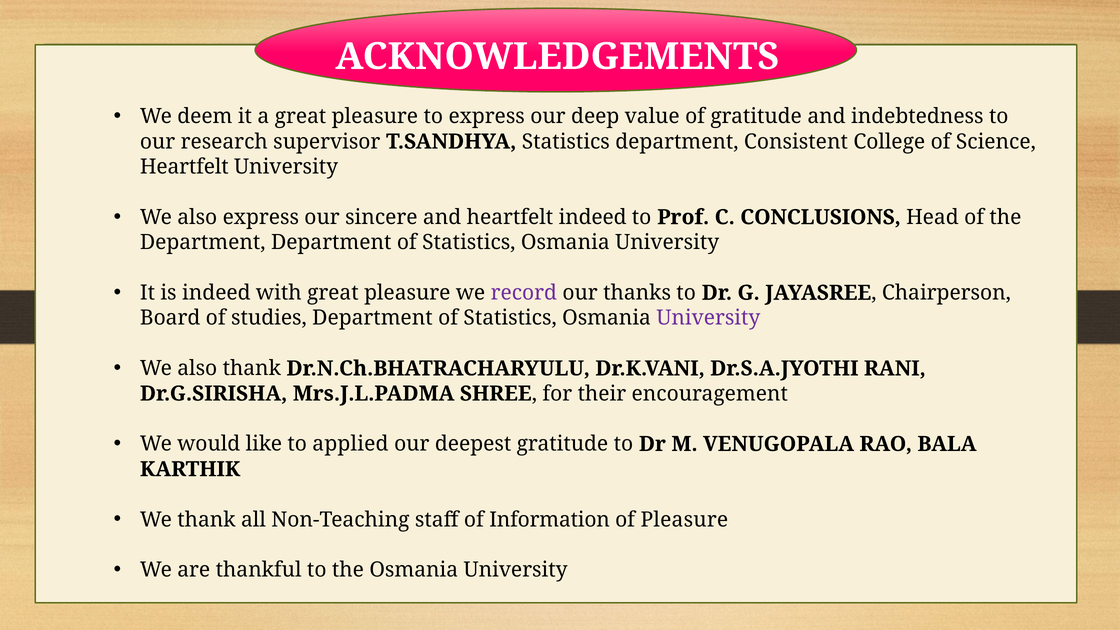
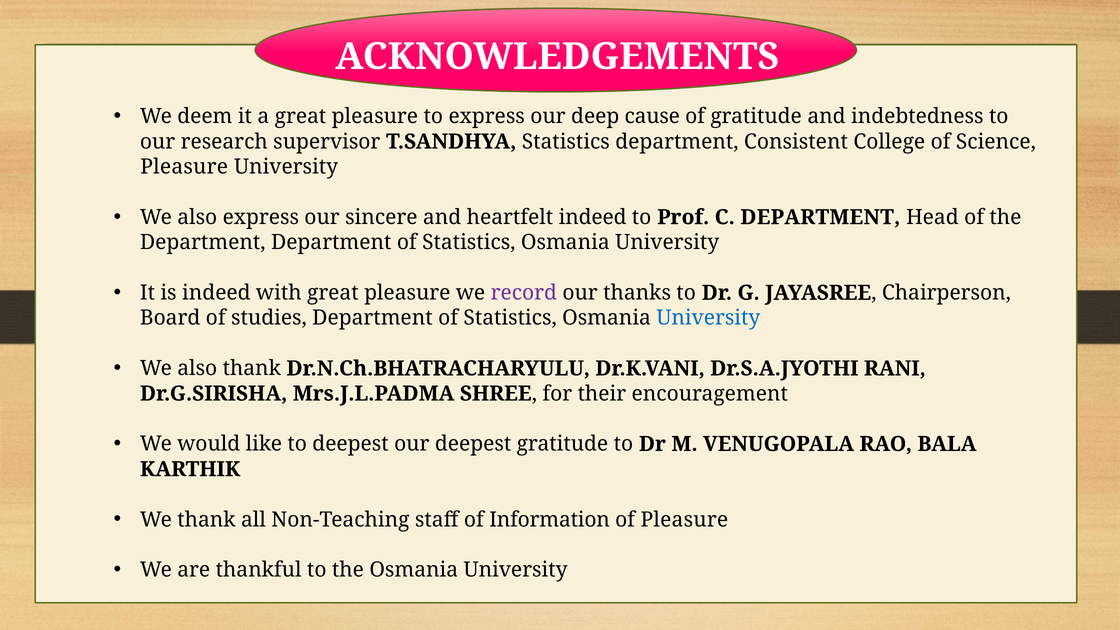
value: value -> cause
Heartfelt at (184, 167): Heartfelt -> Pleasure
C CONCLUSIONS: CONCLUSIONS -> DEPARTMENT
University at (708, 318) colour: purple -> blue
to applied: applied -> deepest
